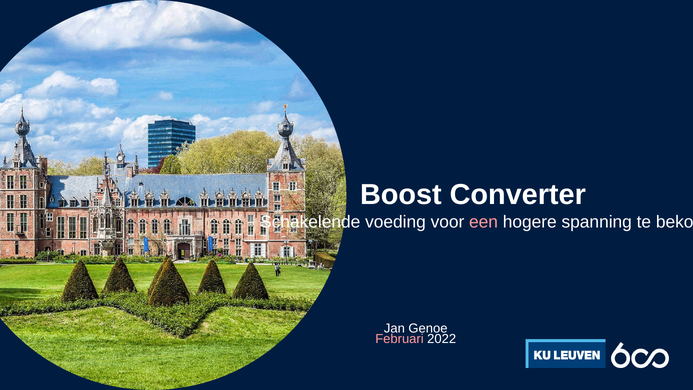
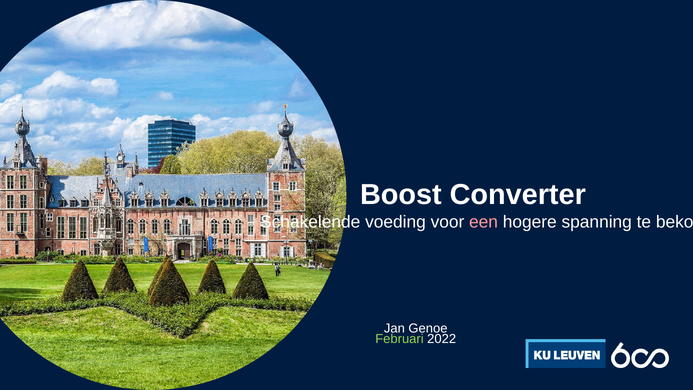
Februari colour: pink -> light green
